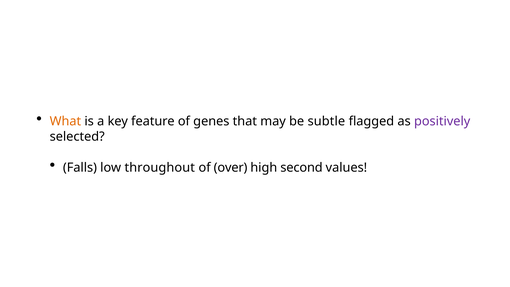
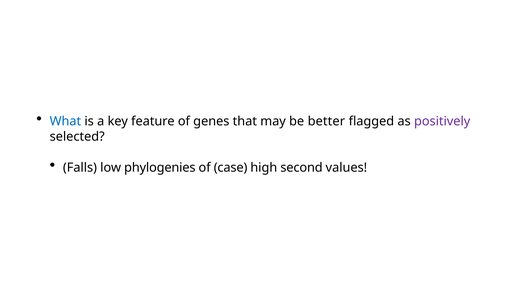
What colour: orange -> blue
subtle: subtle -> better
throughout: throughout -> phylogenies
over: over -> case
